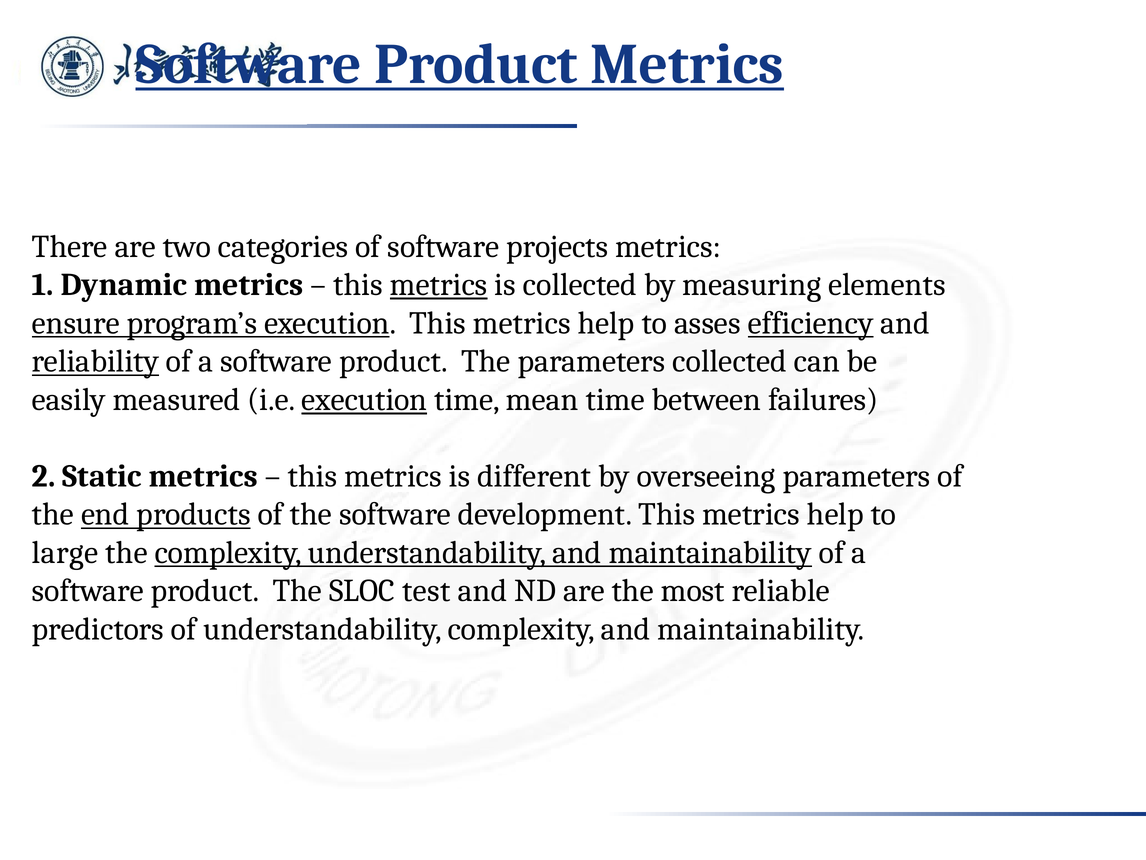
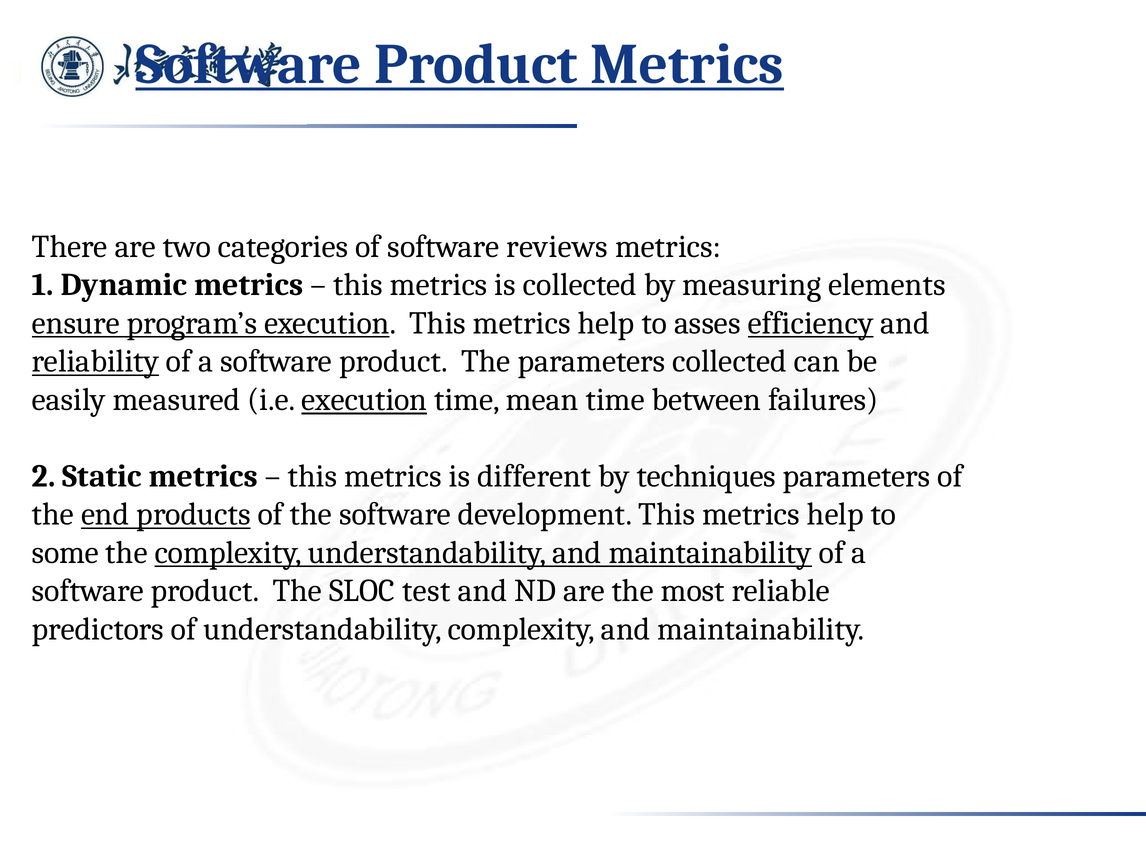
projects: projects -> reviews
metrics at (439, 285) underline: present -> none
overseeing: overseeing -> techniques
large: large -> some
